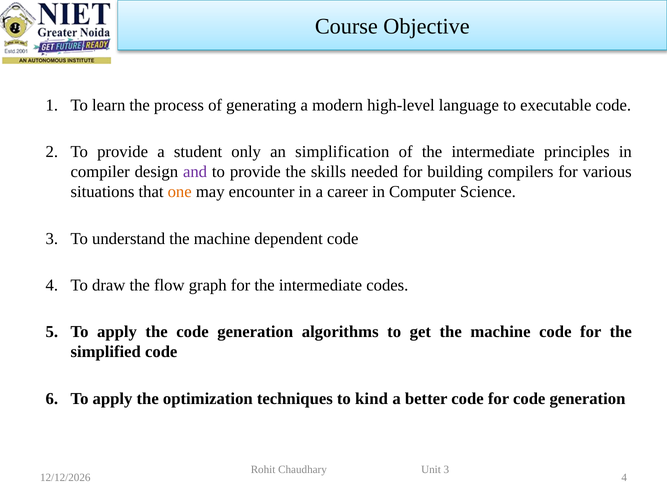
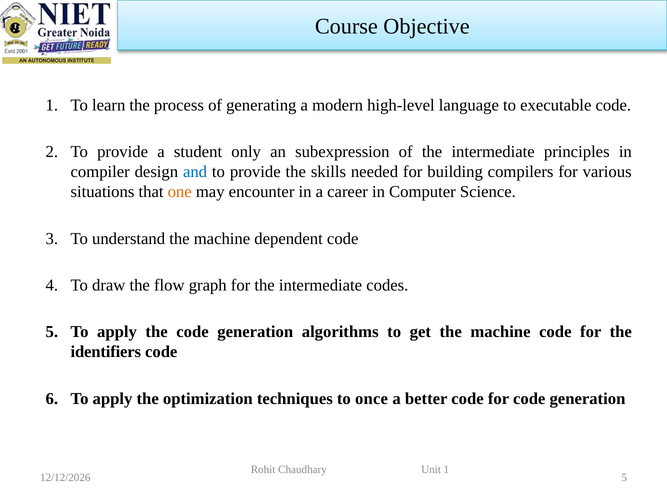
simplification: simplification -> subexpression
and colour: purple -> blue
simplified: simplified -> identifiers
kind: kind -> once
Unit 3: 3 -> 1
4 at (624, 478): 4 -> 5
